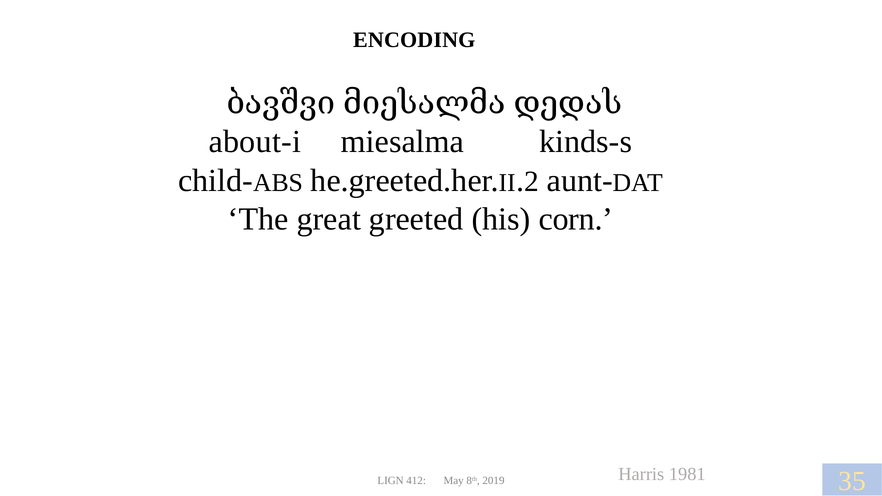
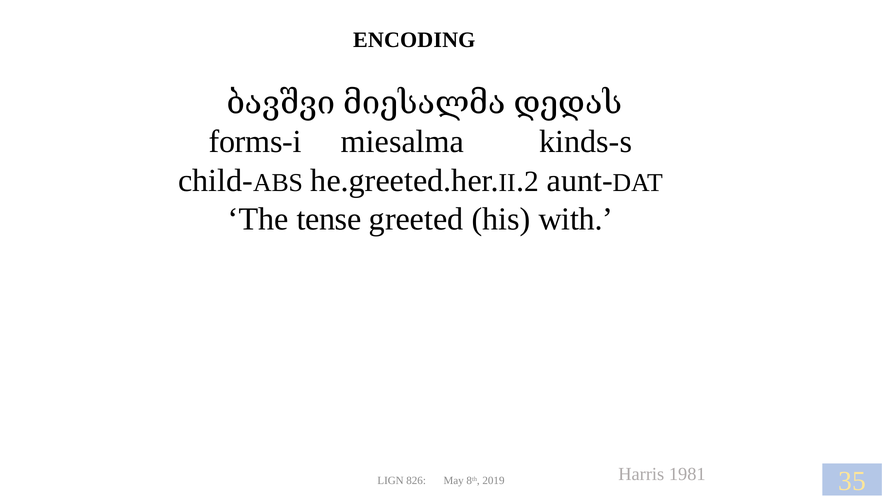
about-i: about-i -> forms-i
great: great -> tense
corn: corn -> with
412: 412 -> 826
